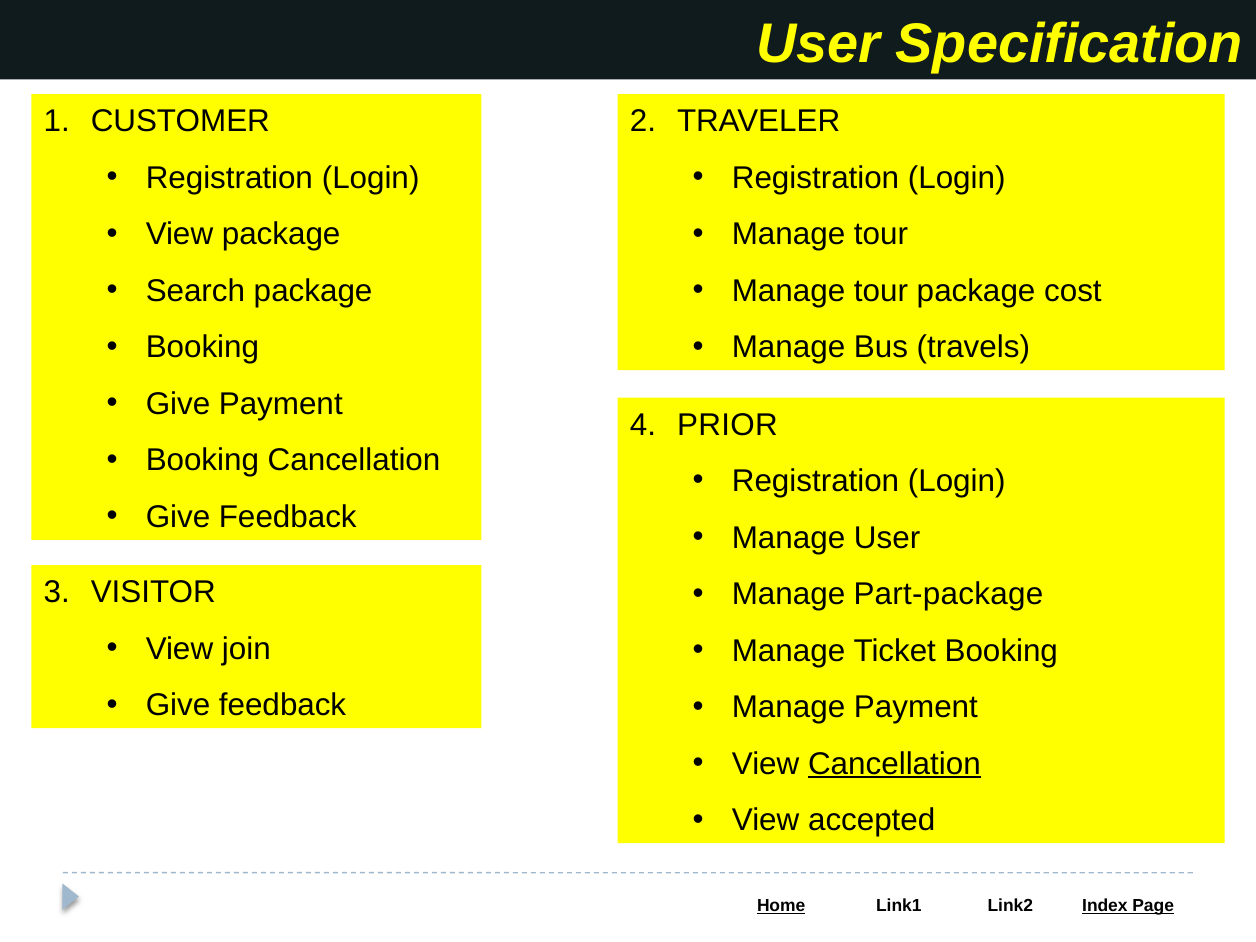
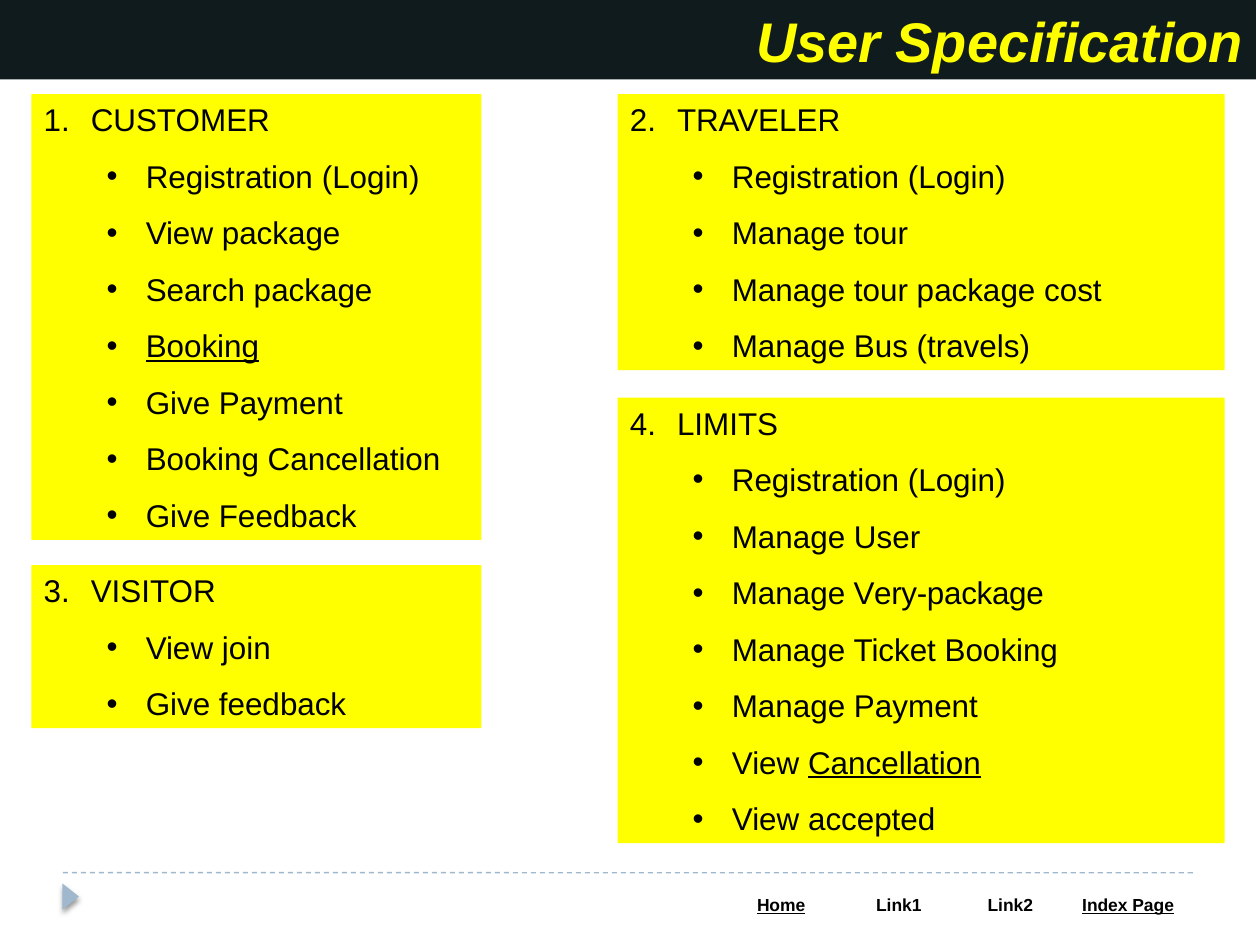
Booking at (202, 347) underline: none -> present
PRIOR: PRIOR -> LIMITS
Part-package: Part-package -> Very-package
